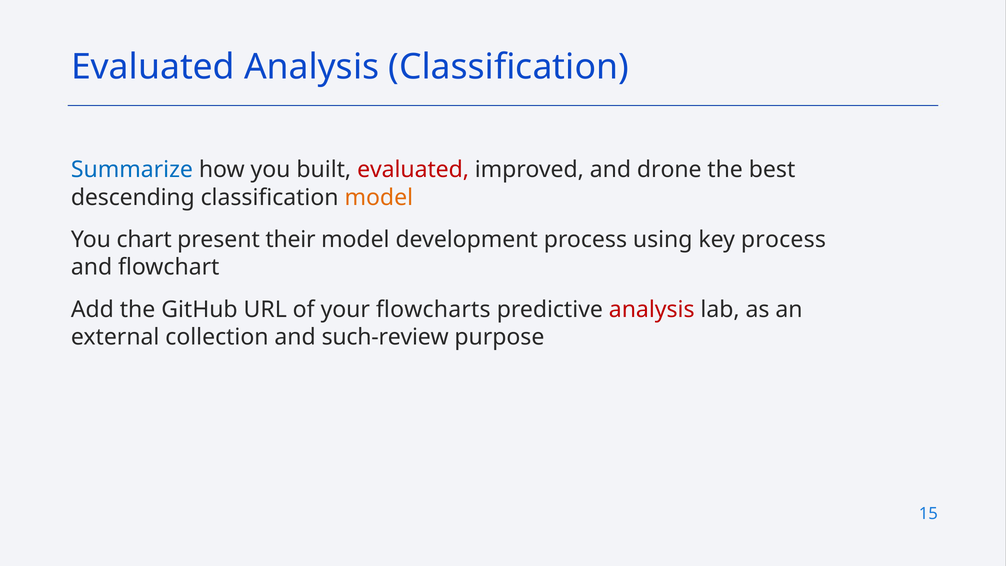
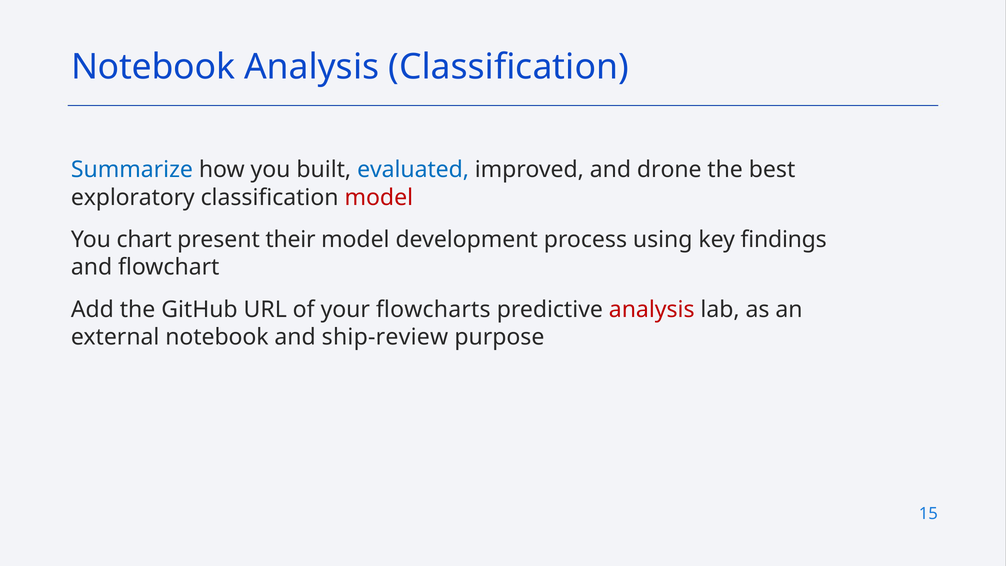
Evaluated at (153, 67): Evaluated -> Notebook
evaluated at (413, 170) colour: red -> blue
descending: descending -> exploratory
model at (379, 197) colour: orange -> red
key process: process -> findings
external collection: collection -> notebook
such-review: such-review -> ship-review
